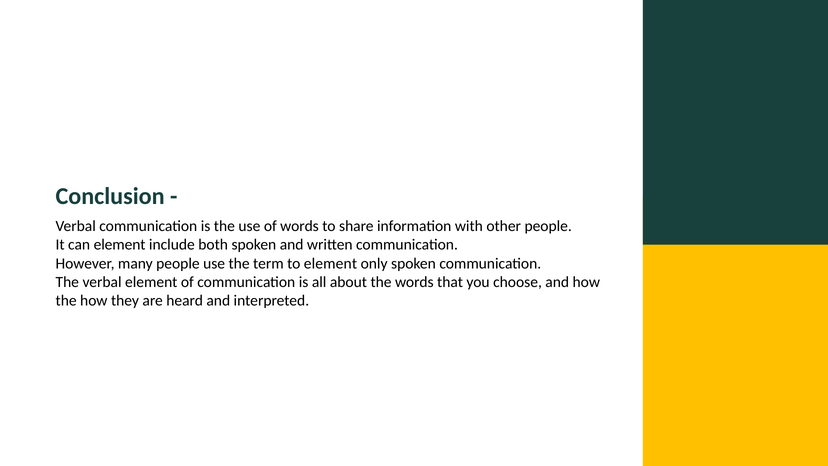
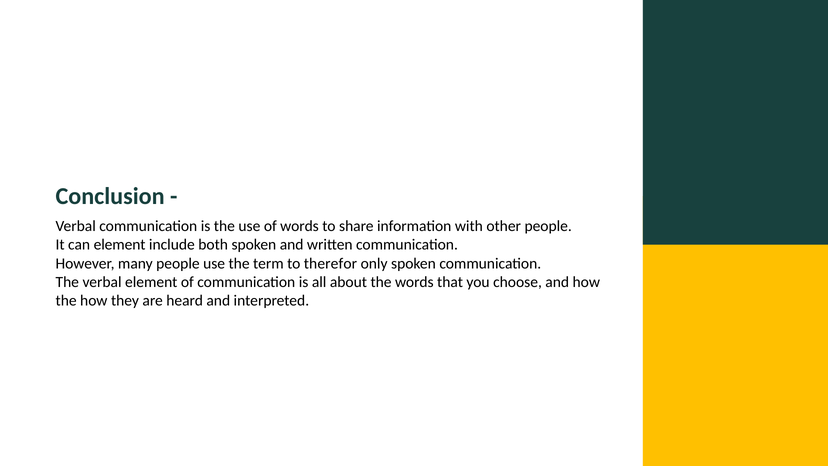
to element: element -> therefor
